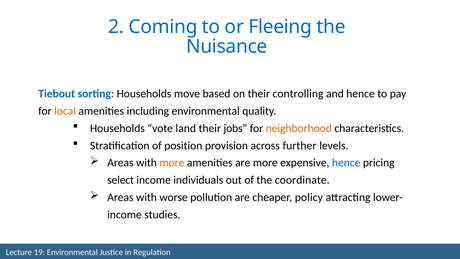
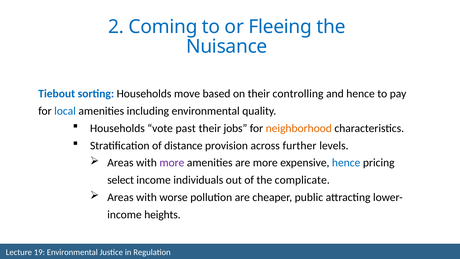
local colour: orange -> blue
land: land -> past
position: position -> distance
more at (172, 163) colour: orange -> purple
coordinate: coordinate -> complicate
policy: policy -> public
studies: studies -> heights
